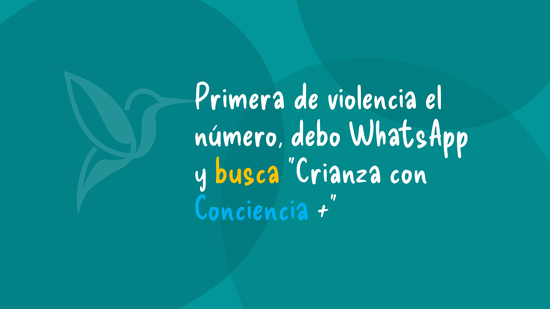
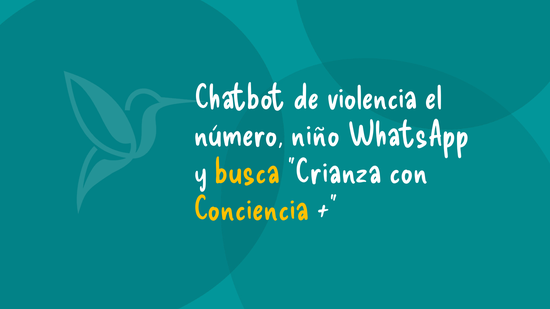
Primera: Primera -> Chatbot
debo: debo -> niño
Conciencia colour: light blue -> yellow
